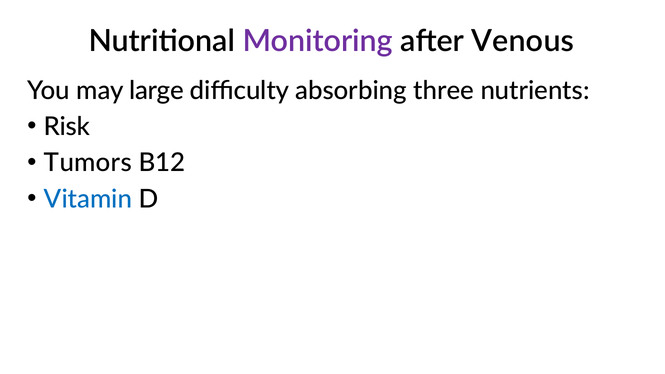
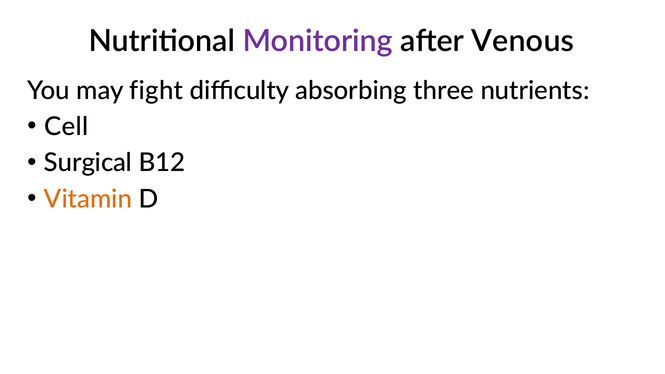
large: large -> fight
Risk: Risk -> Cell
Tumors: Tumors -> Surgical
Vitamin colour: blue -> orange
